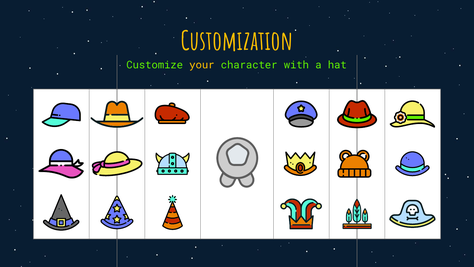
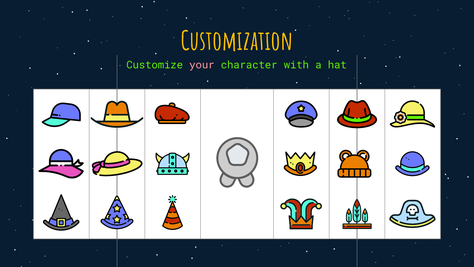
your colour: yellow -> pink
